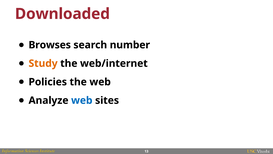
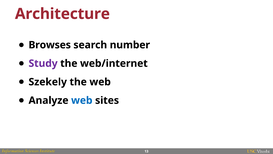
Downloaded: Downloaded -> Architecture
Study colour: orange -> purple
Policies: Policies -> Szekely
